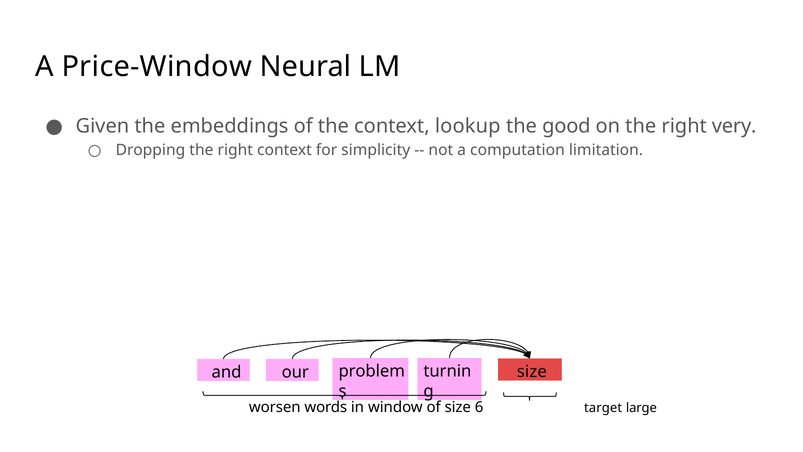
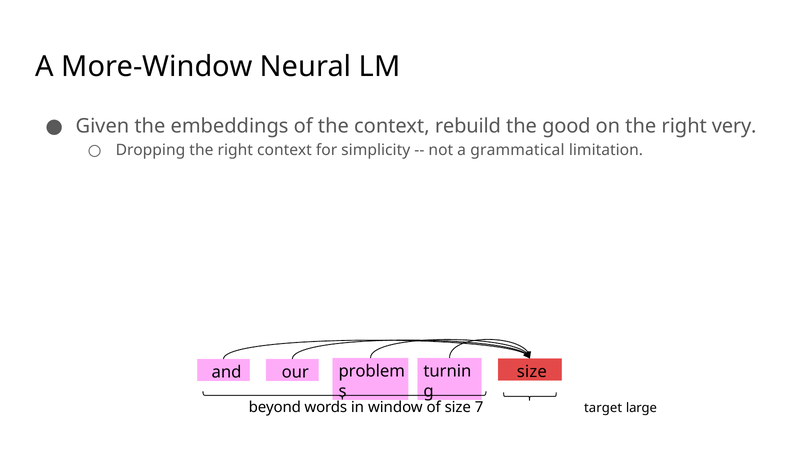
Price-Window: Price-Window -> More-Window
lookup: lookup -> rebuild
computation: computation -> grammatical
worsen: worsen -> beyond
6: 6 -> 7
